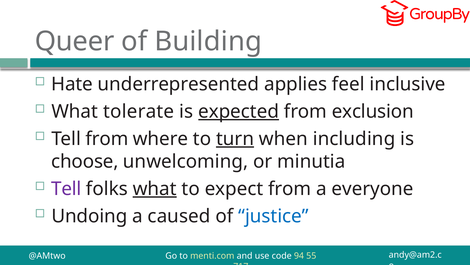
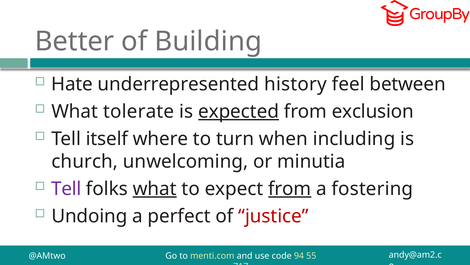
Queer: Queer -> Better
applies: applies -> history
inclusive: inclusive -> between
Tell from: from -> itself
turn underline: present -> none
choose: choose -> church
from at (290, 188) underline: none -> present
everyone: everyone -> fostering
caused: caused -> perfect
justice colour: blue -> red
